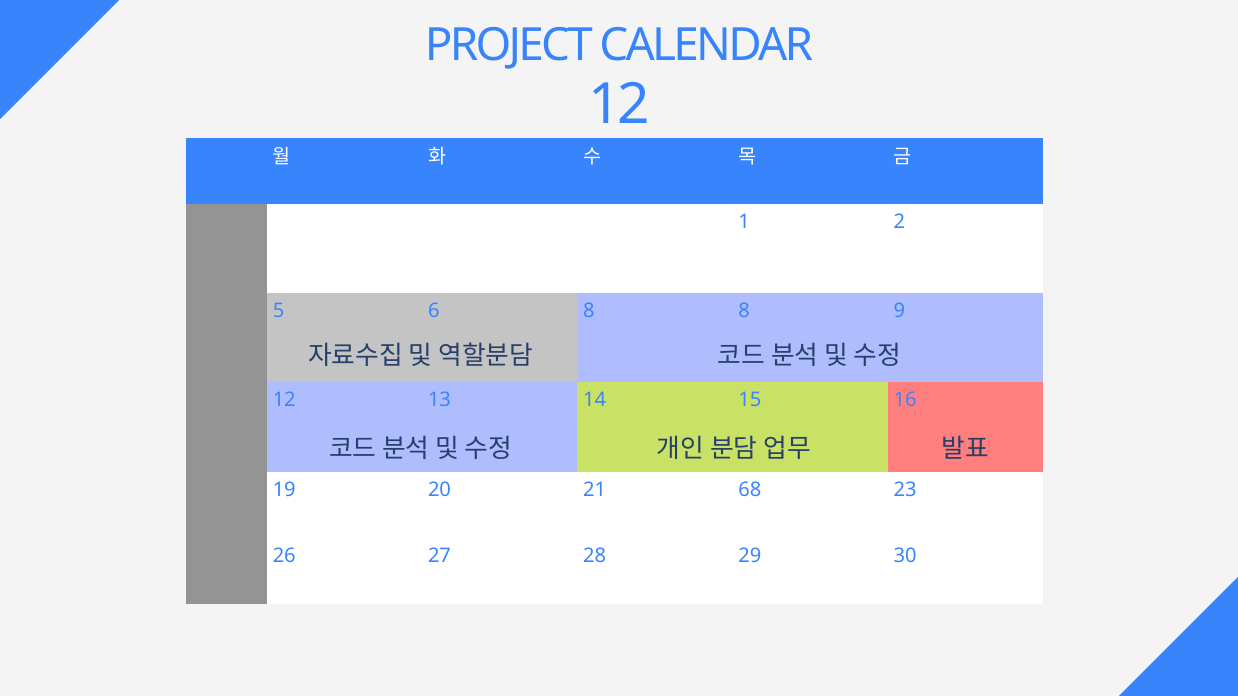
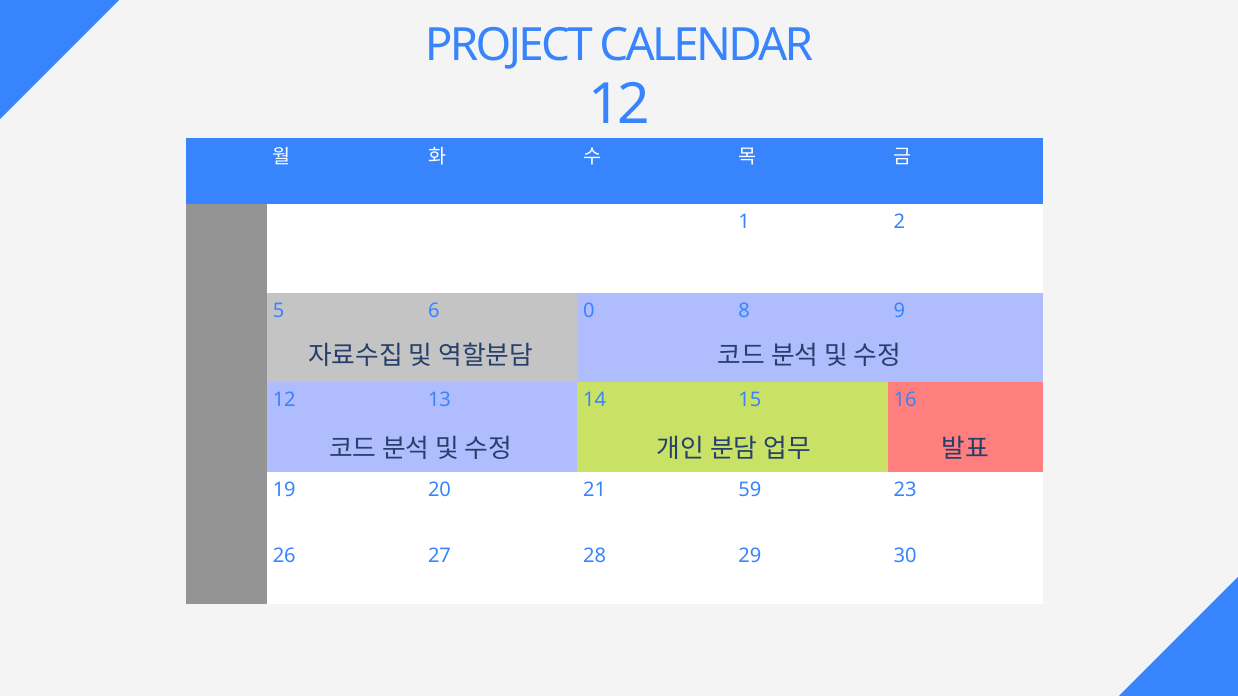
6 8: 8 -> 0
68: 68 -> 59
